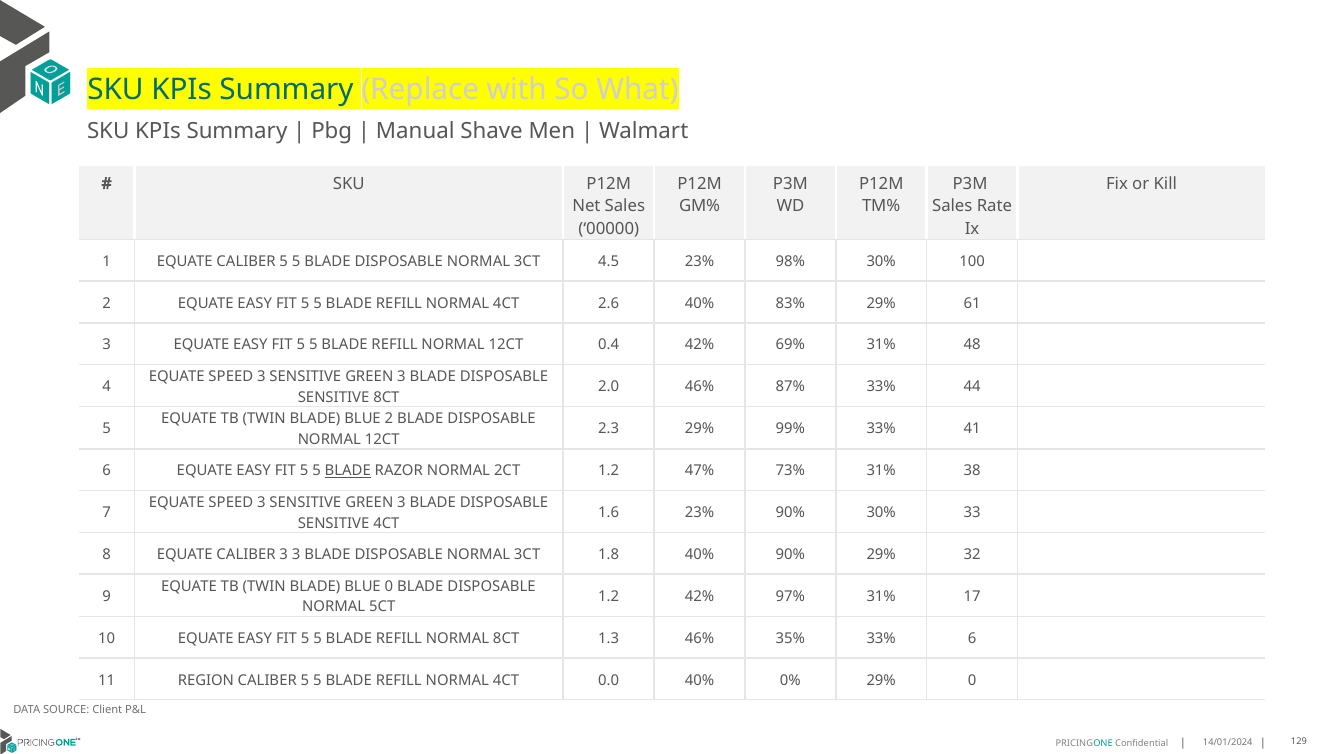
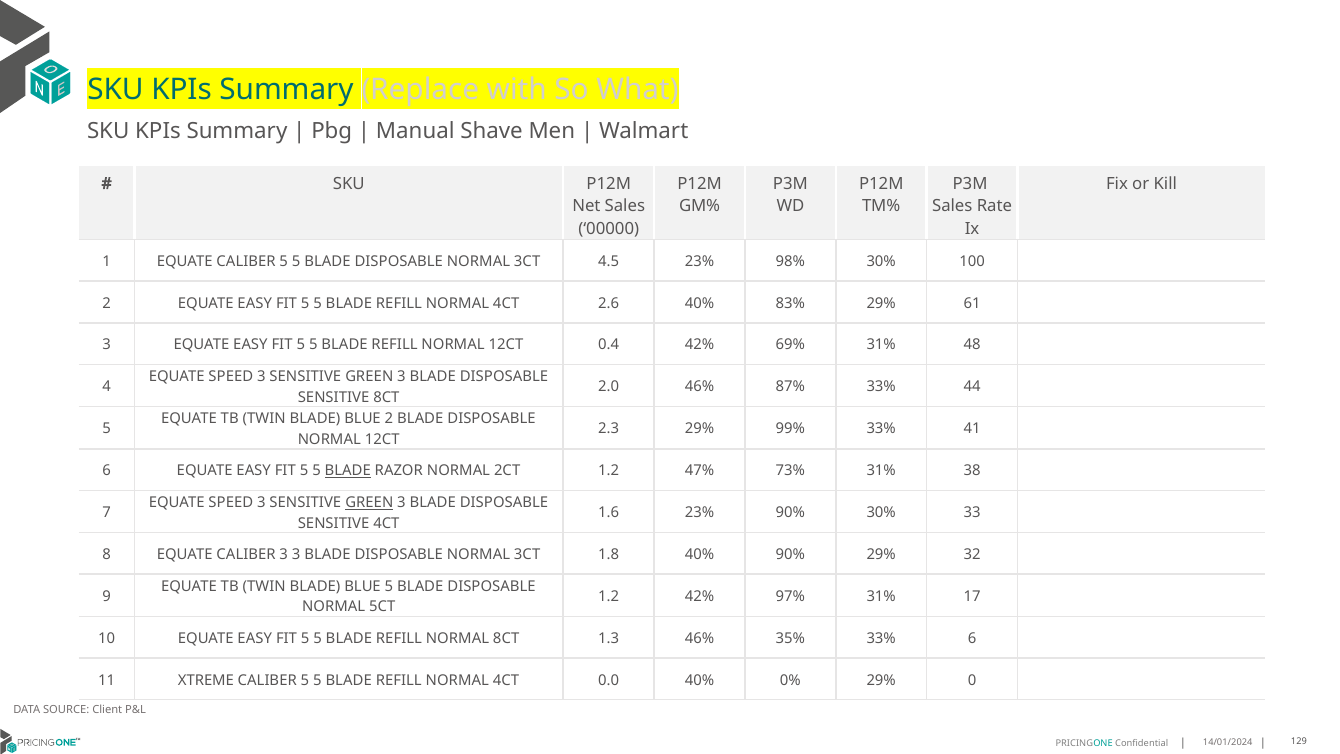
GREEN at (369, 502) underline: none -> present
BLUE 0: 0 -> 5
REGION: REGION -> XTREME
